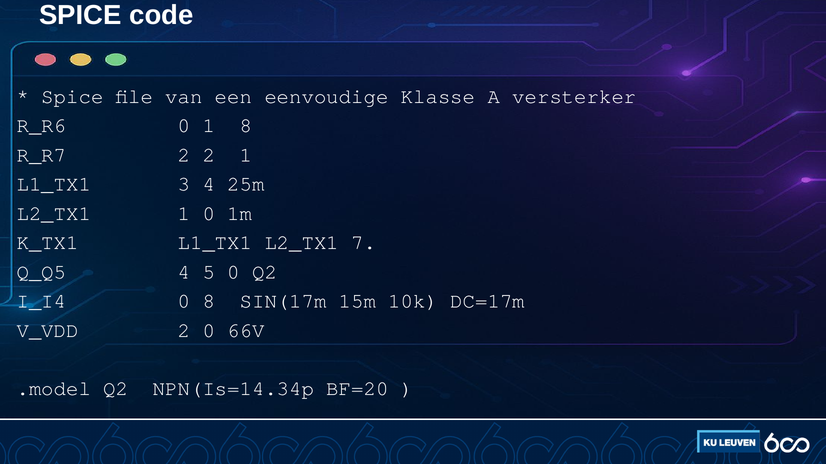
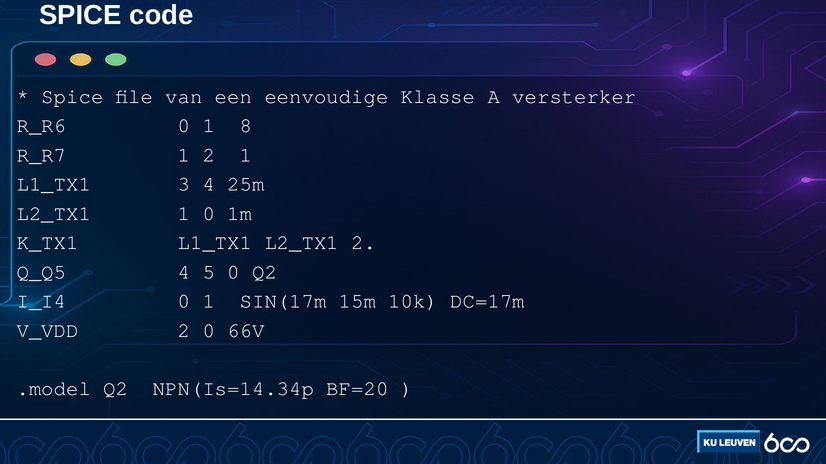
R_R7 2: 2 -> 1
L2_TX1 7: 7 -> 2
I_I4 0 8: 8 -> 1
